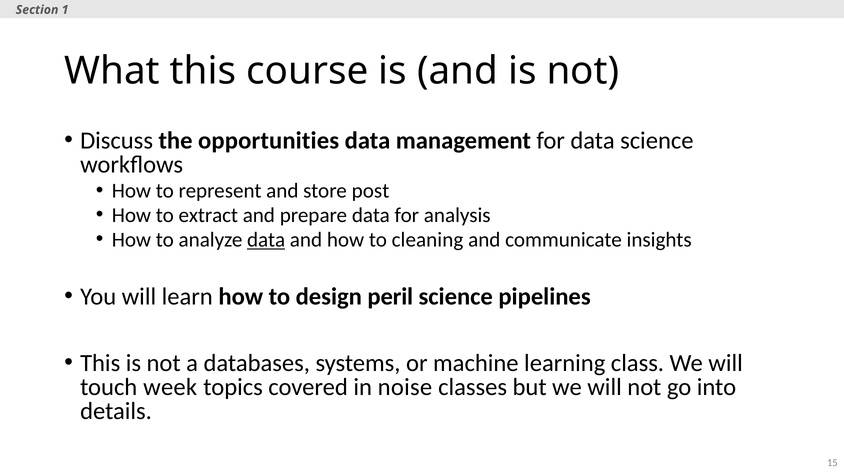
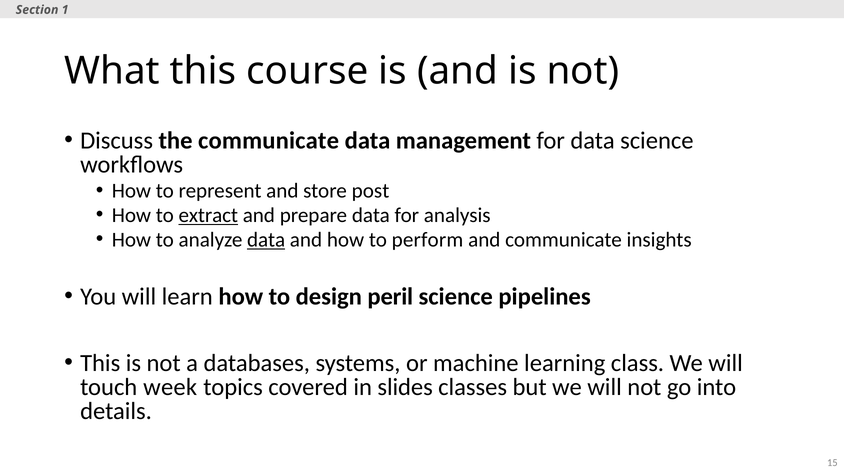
the opportunities: opportunities -> communicate
extract underline: none -> present
cleaning: cleaning -> perform
noise: noise -> slides
